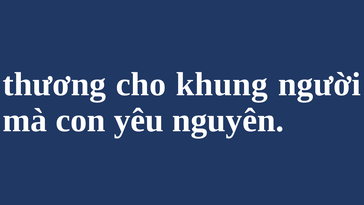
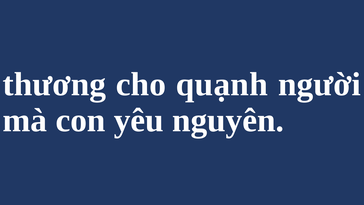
khung: khung -> quạnh
